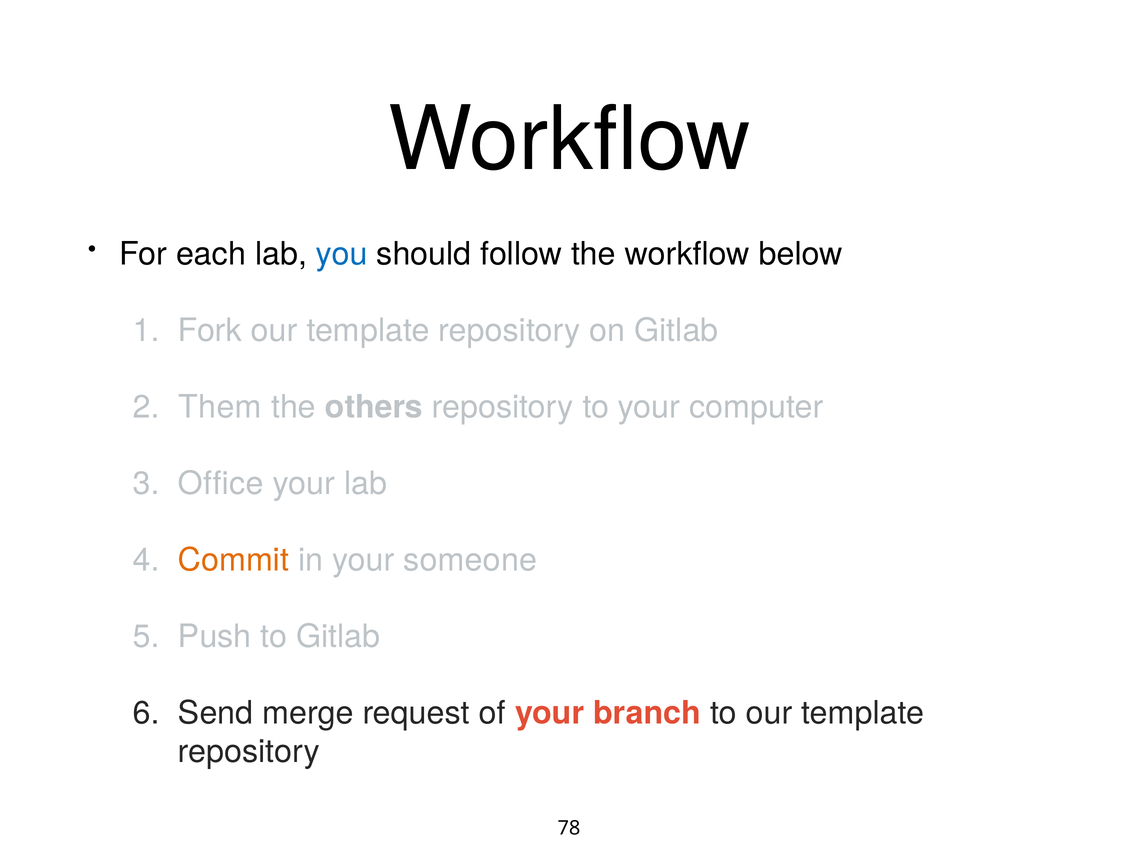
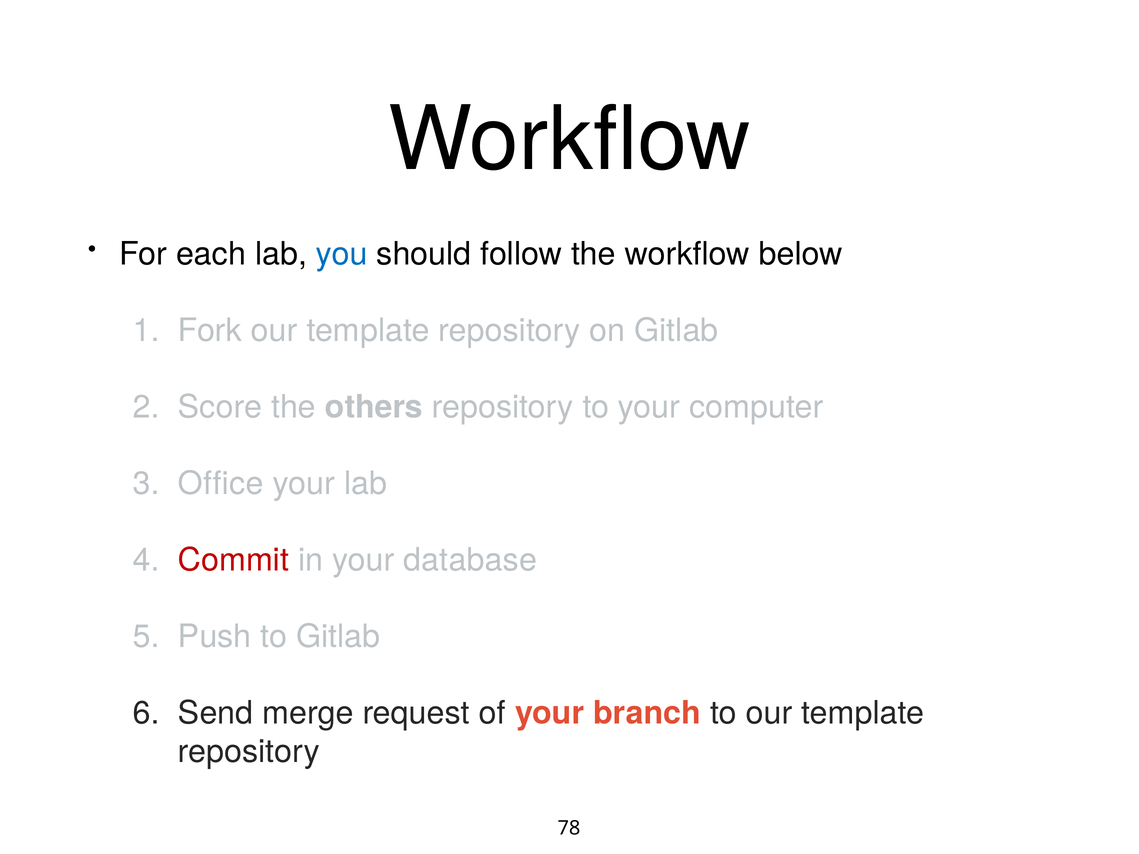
Them: Them -> Score
Commit colour: orange -> red
someone: someone -> database
